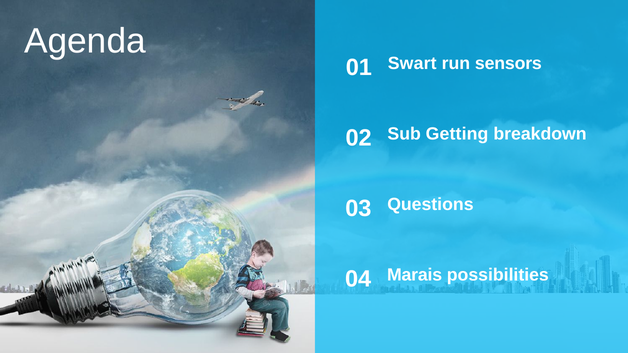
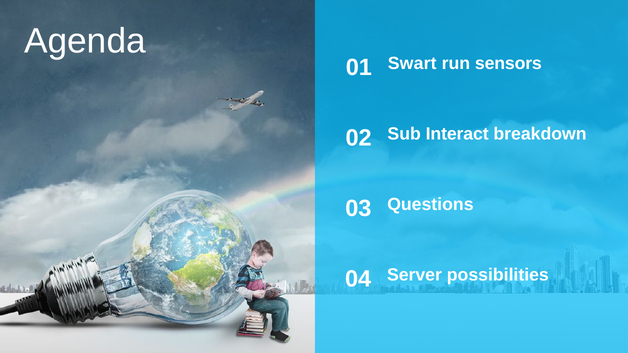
Getting: Getting -> Interact
Marais: Marais -> Server
